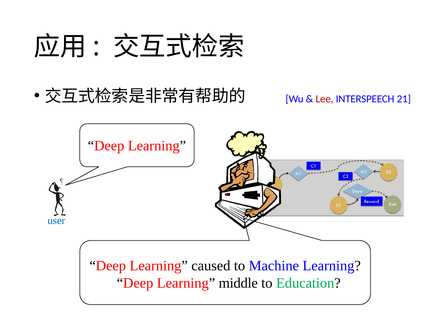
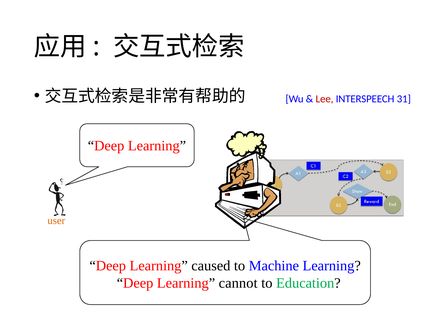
21: 21 -> 31
user colour: blue -> orange
middle: middle -> cannot
